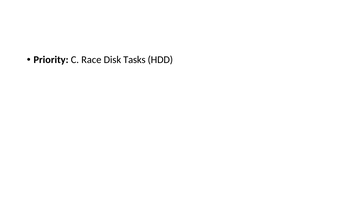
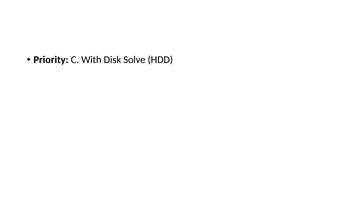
Race: Race -> With
Tasks: Tasks -> Solve
